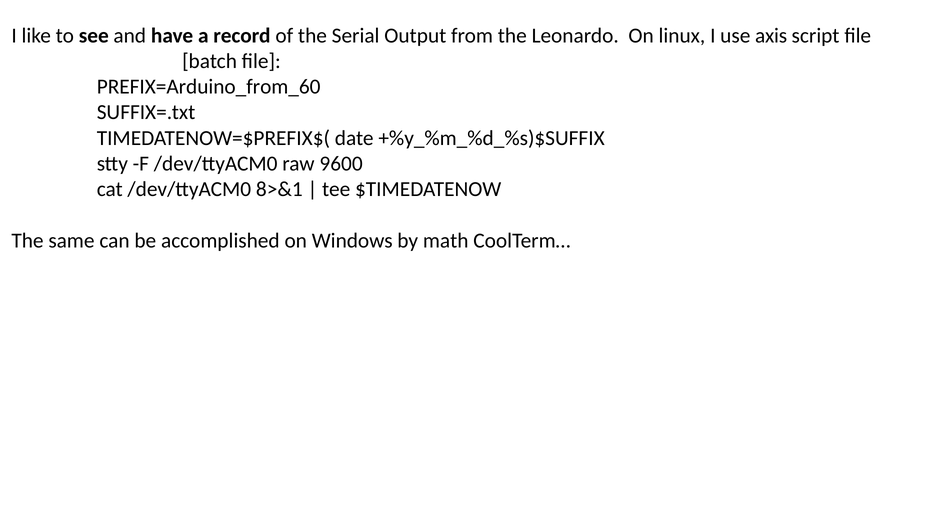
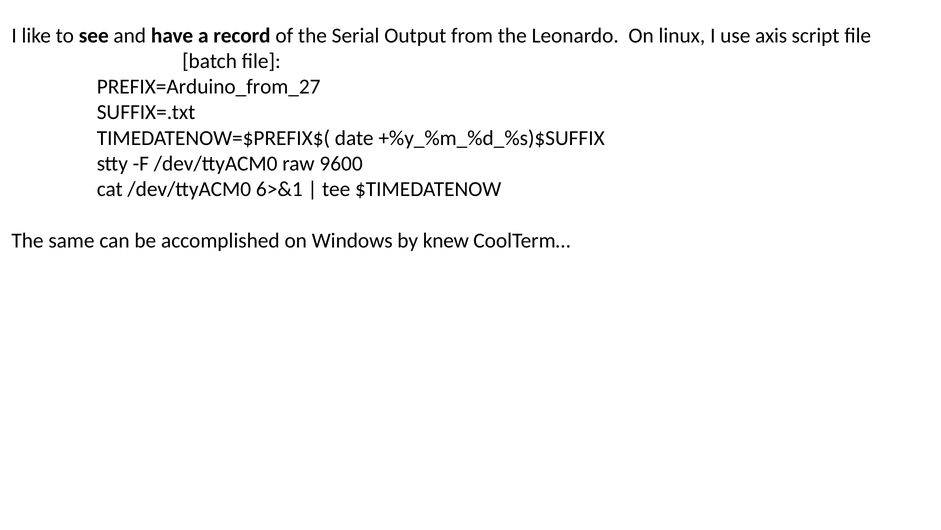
PREFIX=Arduino_from_60: PREFIX=Arduino_from_60 -> PREFIX=Arduino_from_27
8>&1: 8>&1 -> 6>&1
math: math -> knew
